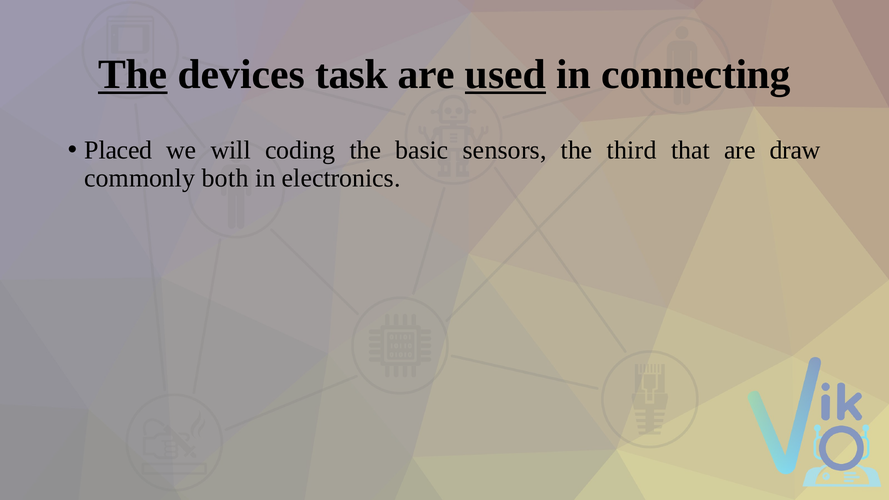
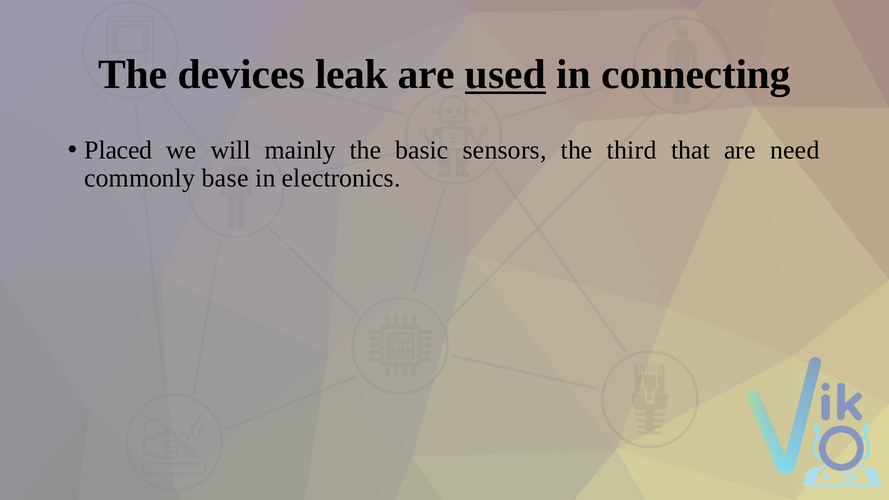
The at (133, 75) underline: present -> none
task: task -> leak
coding: coding -> mainly
draw: draw -> need
both: both -> base
